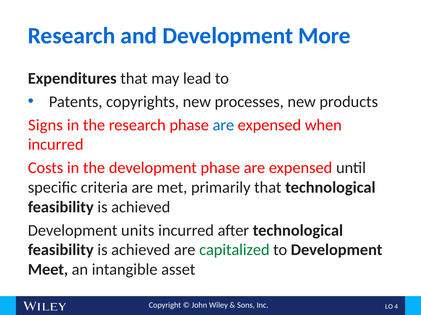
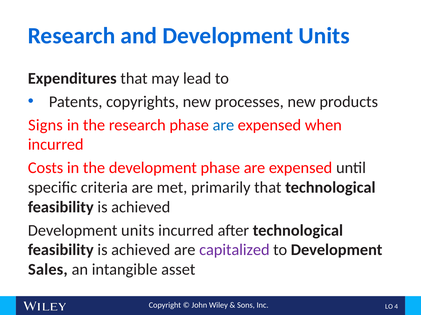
and Development More: More -> Units
capitalized colour: green -> purple
Meet: Meet -> Sales
